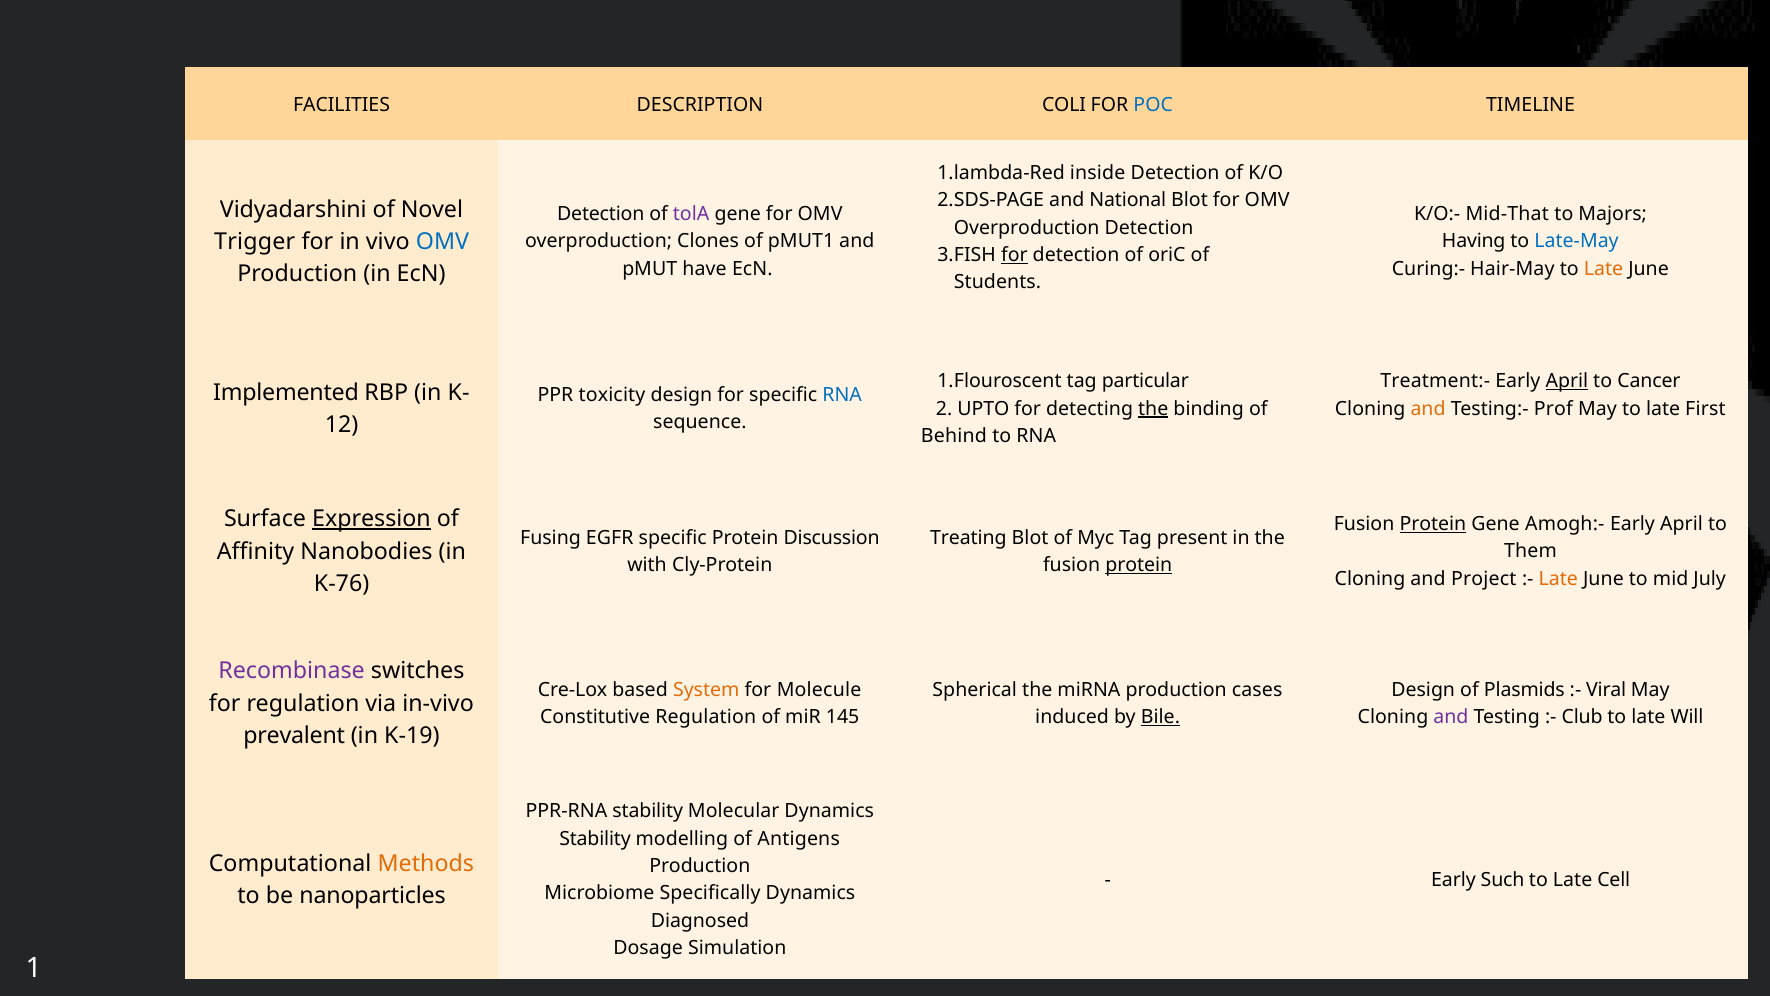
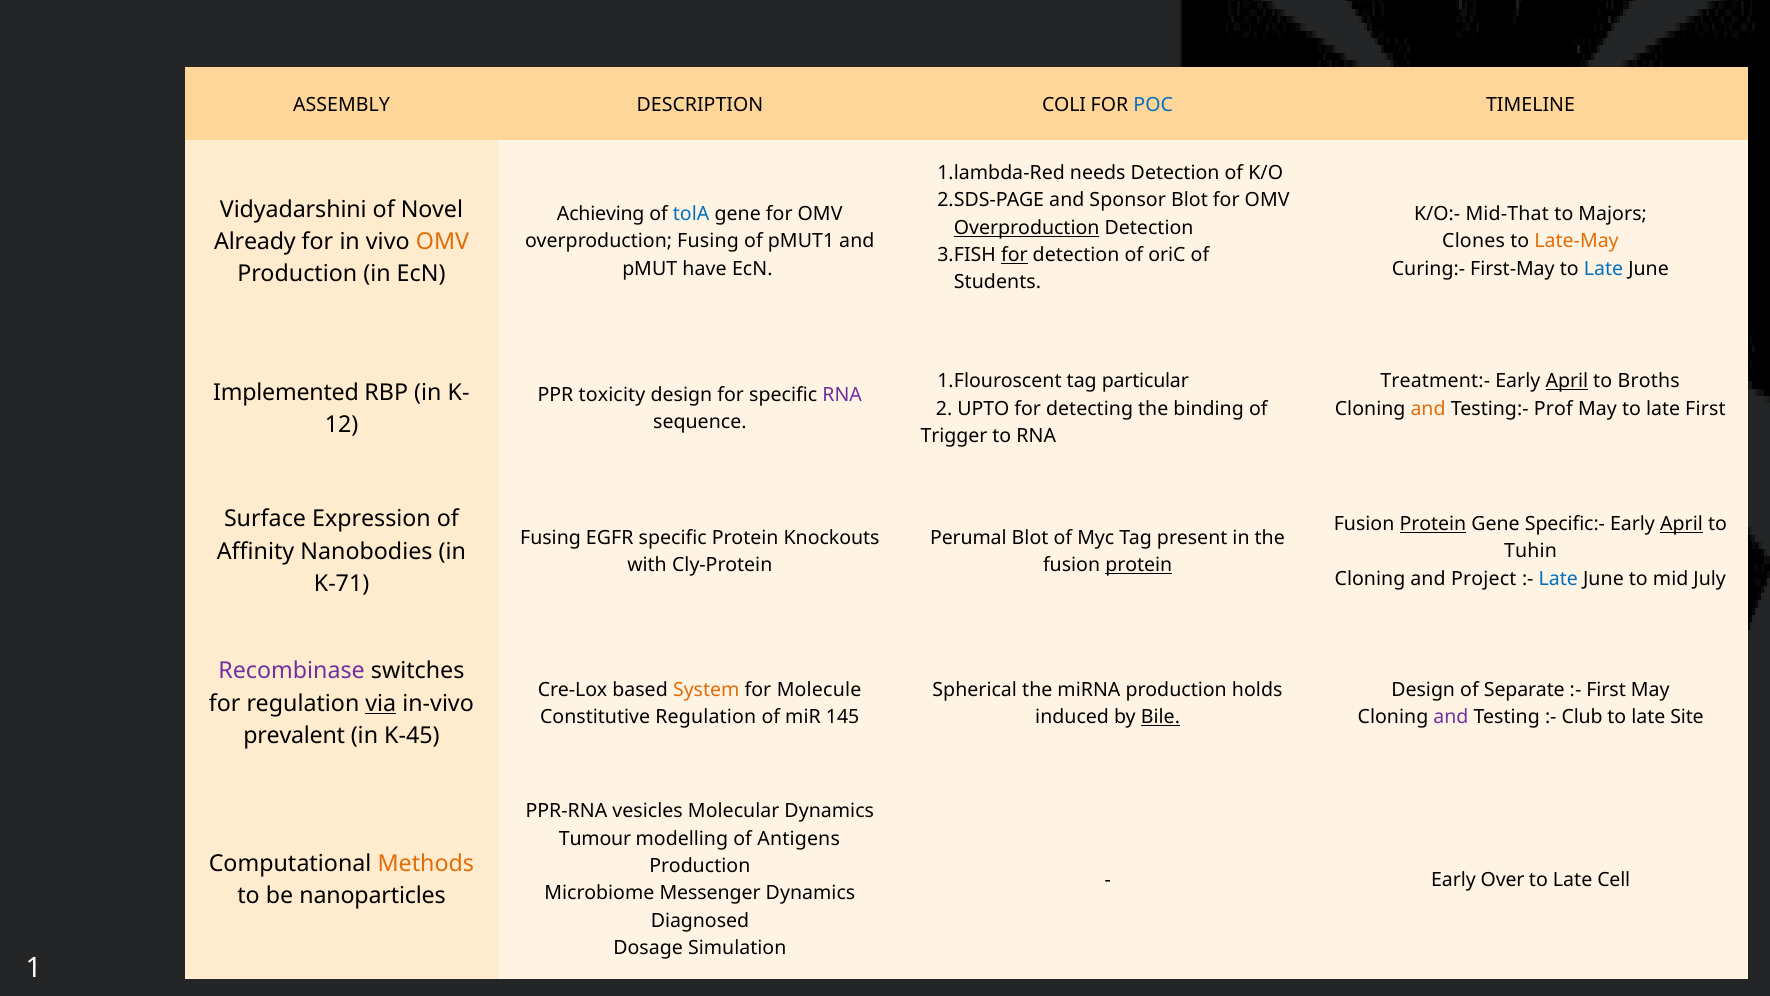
FACILITIES: FACILITIES -> ASSEMBLY
inside: inside -> needs
National: National -> Sponsor
Detection at (601, 214): Detection -> Achieving
tolA colour: purple -> blue
Overproduction at (1027, 228) underline: none -> present
Trigger: Trigger -> Already
OMV at (442, 242) colour: blue -> orange
overproduction Clones: Clones -> Fusing
Having: Having -> Clones
Late-May colour: blue -> orange
Hair-May: Hair-May -> First-May
Late at (1603, 269) colour: orange -> blue
Cancer: Cancer -> Broths
RNA at (842, 395) colour: blue -> purple
the at (1153, 408) underline: present -> none
Behind: Behind -> Trigger
Expression underline: present -> none
Amogh:-: Amogh:- -> Specific:-
April at (1682, 524) underline: none -> present
Discussion: Discussion -> Knockouts
Treating: Treating -> Perumal
Them: Them -> Tuhin
Late at (1558, 578) colour: orange -> blue
K-76: K-76 -> K-71
cases: cases -> holds
Plasmids: Plasmids -> Separate
Viral at (1606, 689): Viral -> First
via underline: none -> present
Will: Will -> Site
K-19: K-19 -> K-45
PPR-RNA stability: stability -> vesicles
Stability at (595, 838): Stability -> Tumour
Such: Such -> Over
Specifically: Specifically -> Messenger
